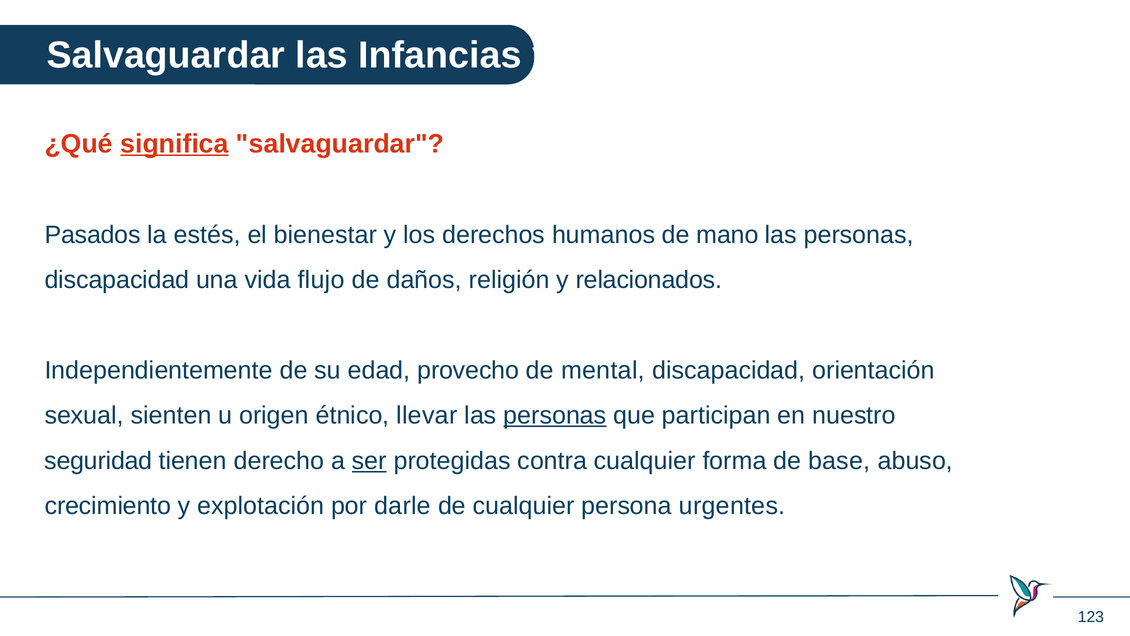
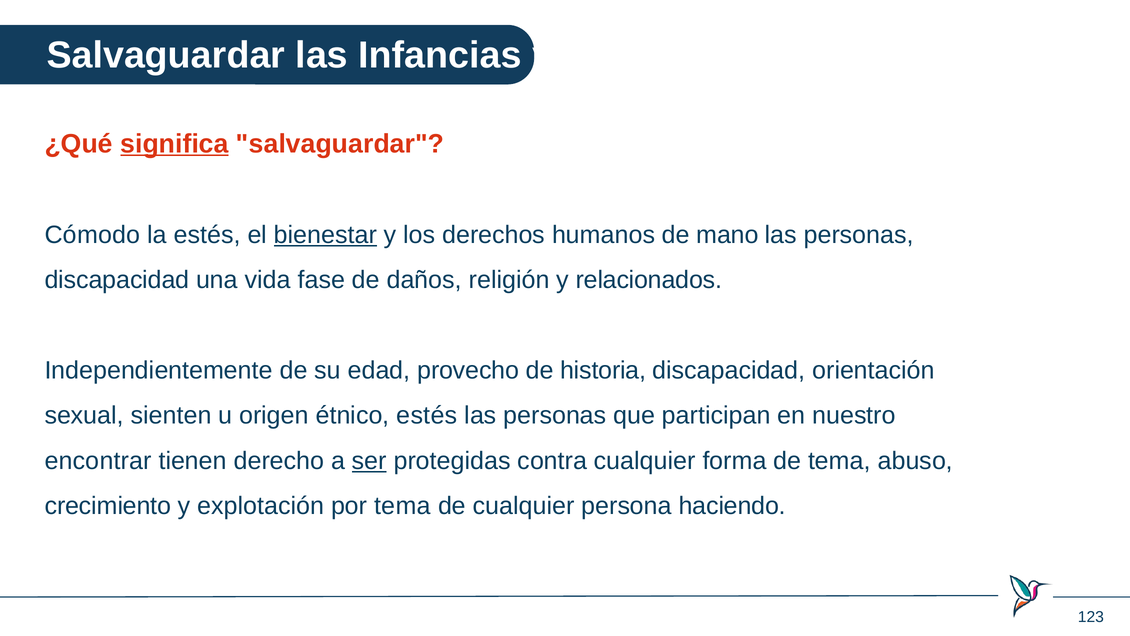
Pasados: Pasados -> Cómodo
bienestar underline: none -> present
flujo: flujo -> fase
mental: mental -> historia
étnico llevar: llevar -> estés
personas at (555, 415) underline: present -> none
seguridad: seguridad -> encontrar
de base: base -> tema
por darle: darle -> tema
urgentes: urgentes -> haciendo
